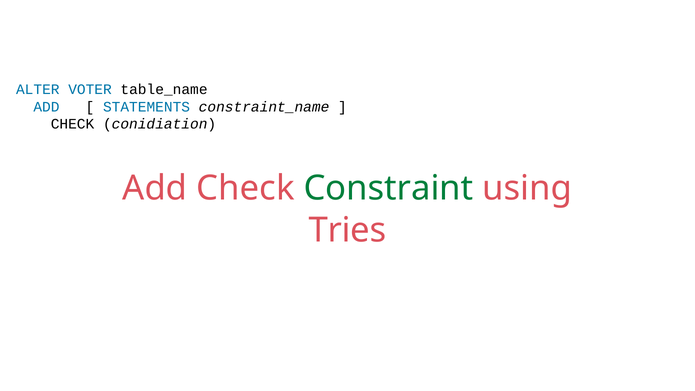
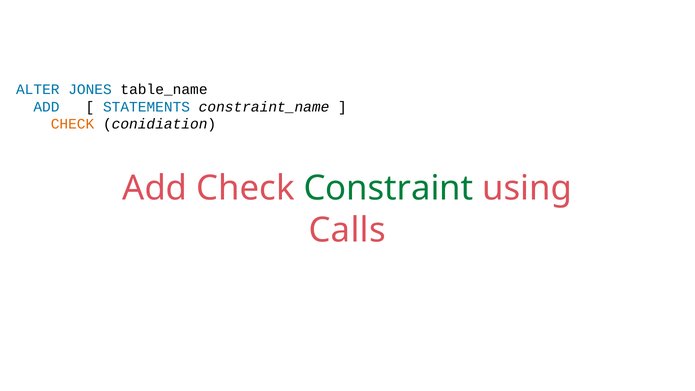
VOTER: VOTER -> JONES
CHECK at (73, 124) colour: black -> orange
Tries: Tries -> Calls
